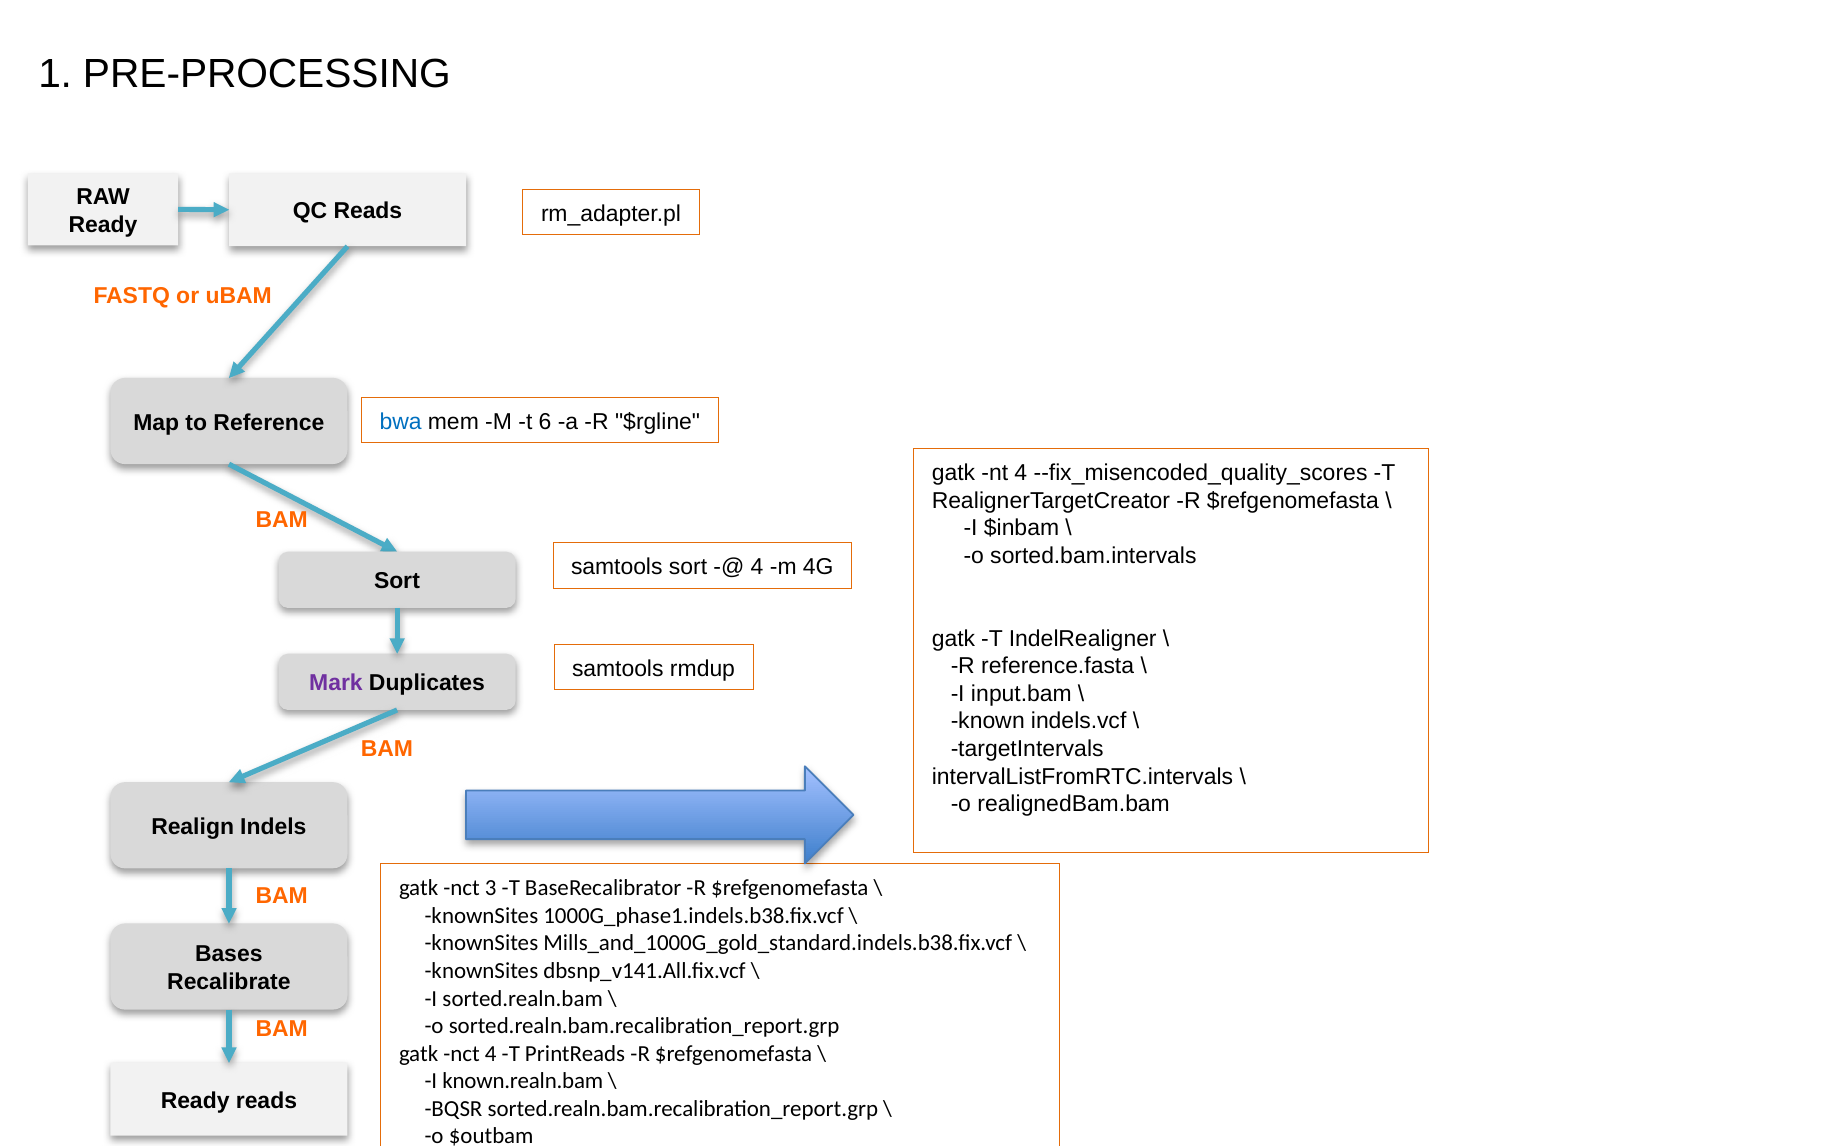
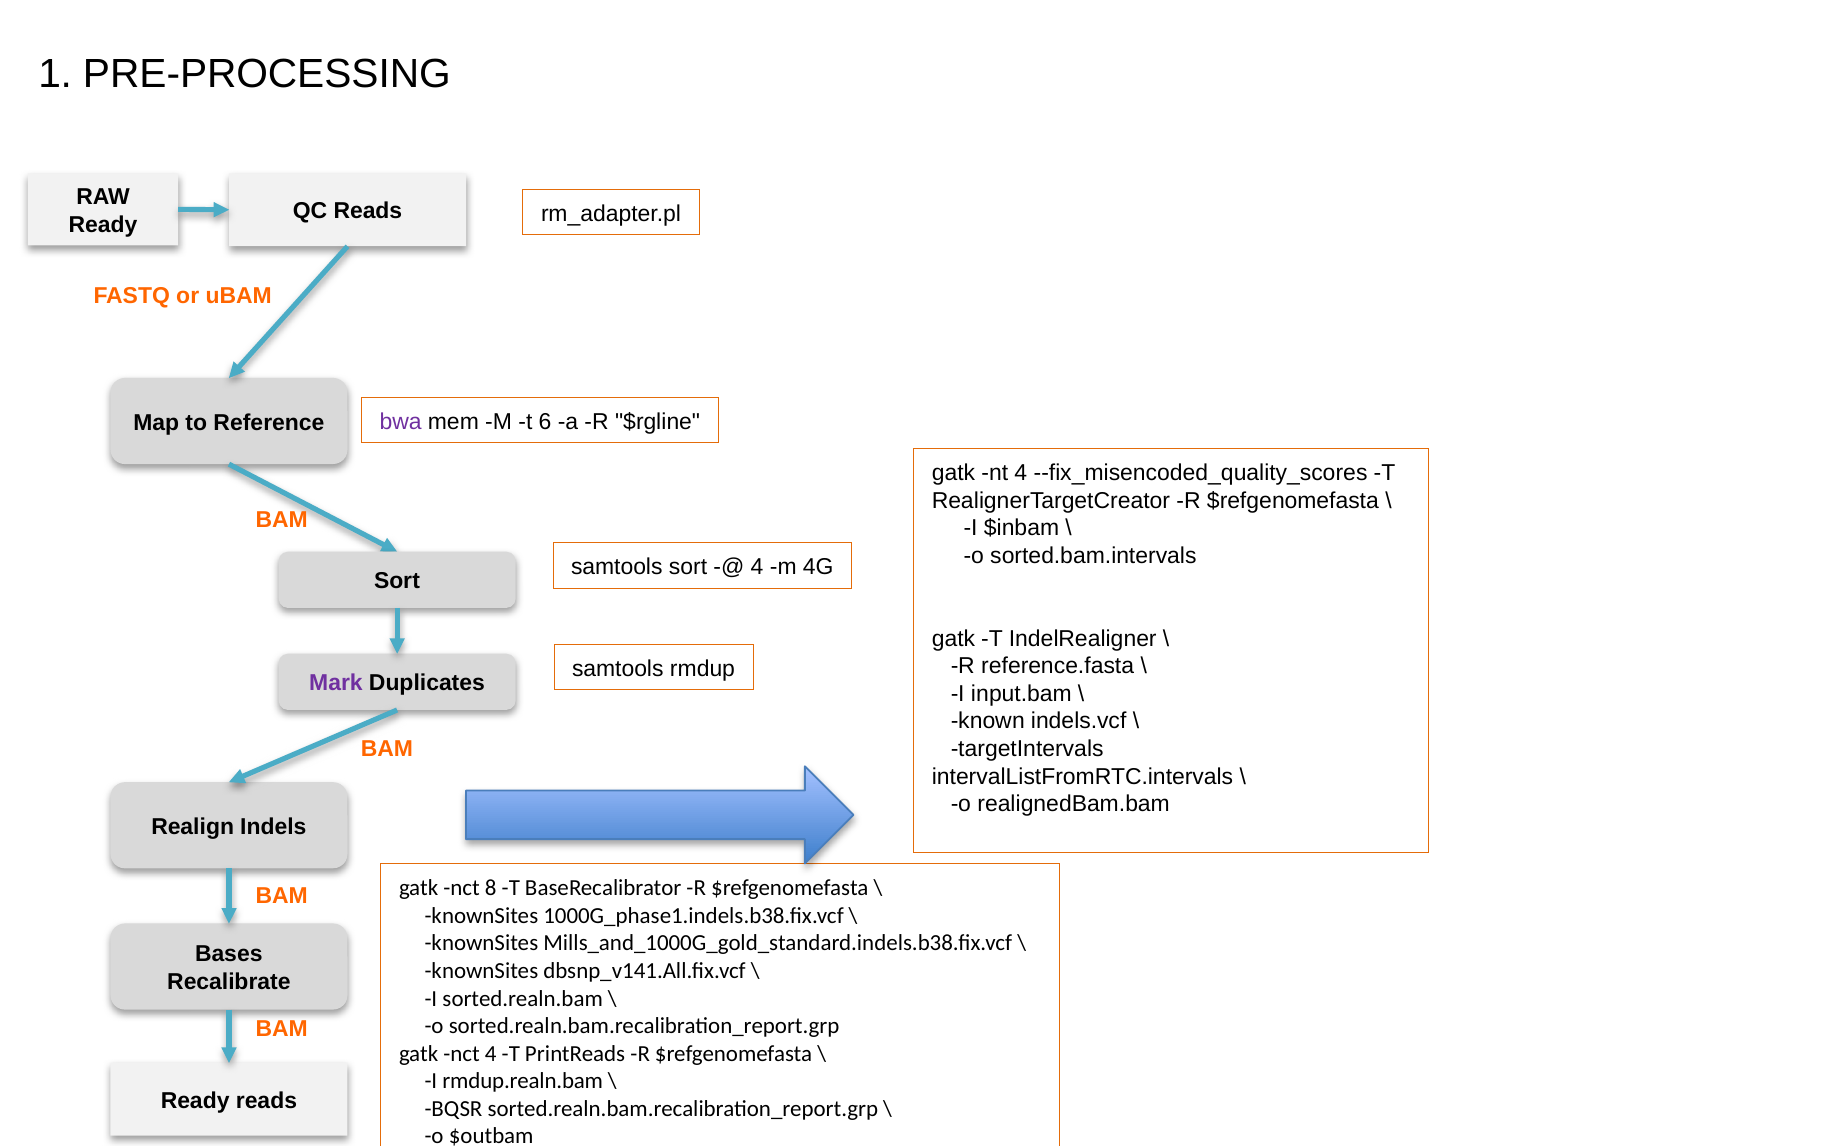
bwa colour: blue -> purple
3: 3 -> 8
known.realn.bam: known.realn.bam -> rmdup.realn.bam
